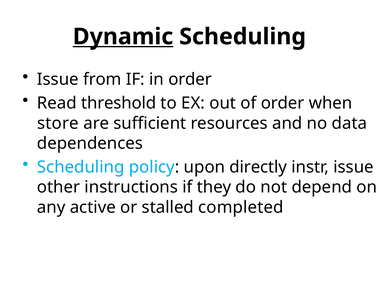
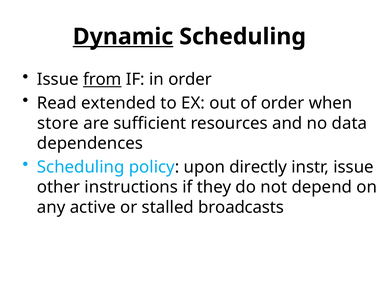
from underline: none -> present
threshold: threshold -> extended
completed: completed -> broadcasts
